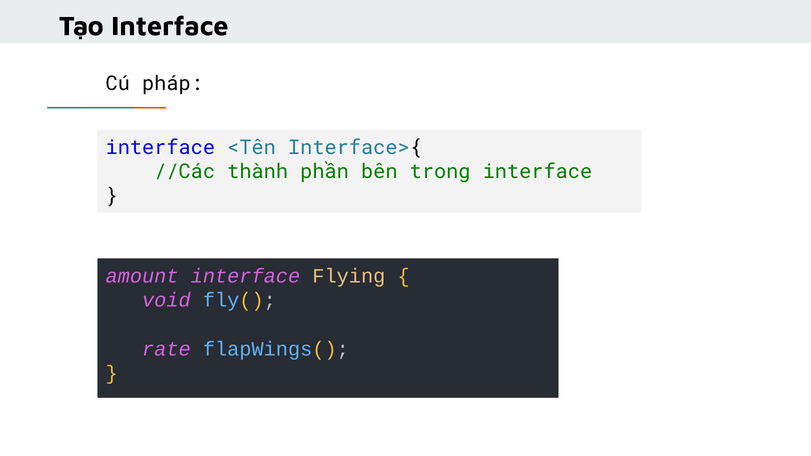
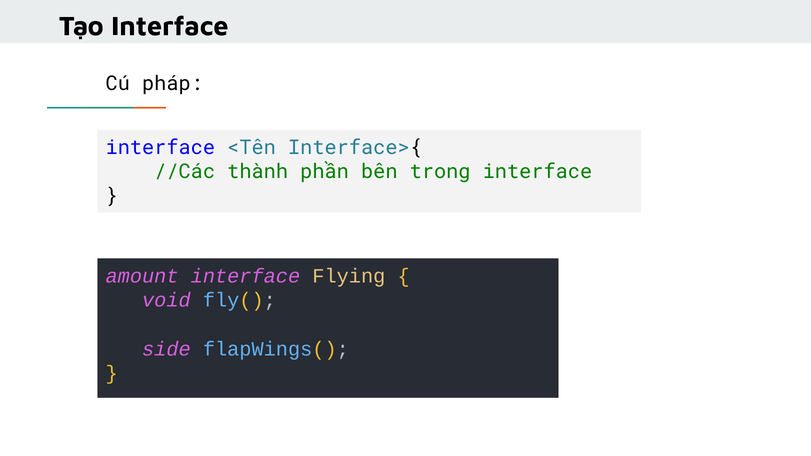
rate: rate -> side
